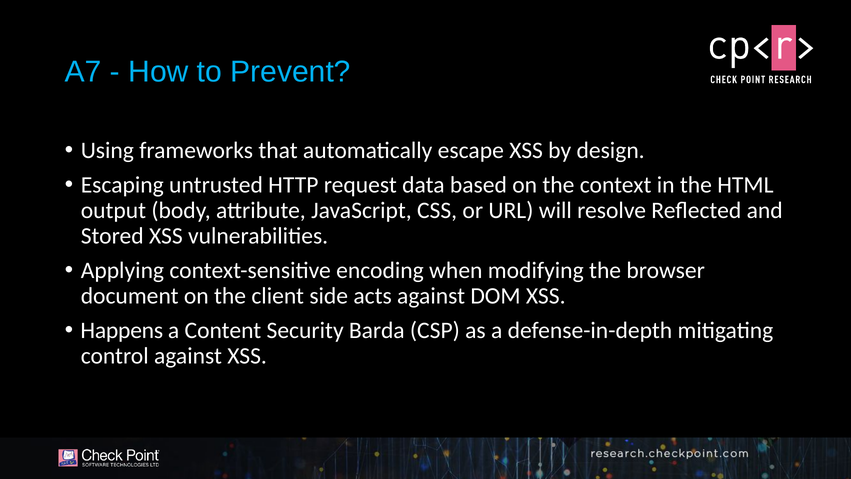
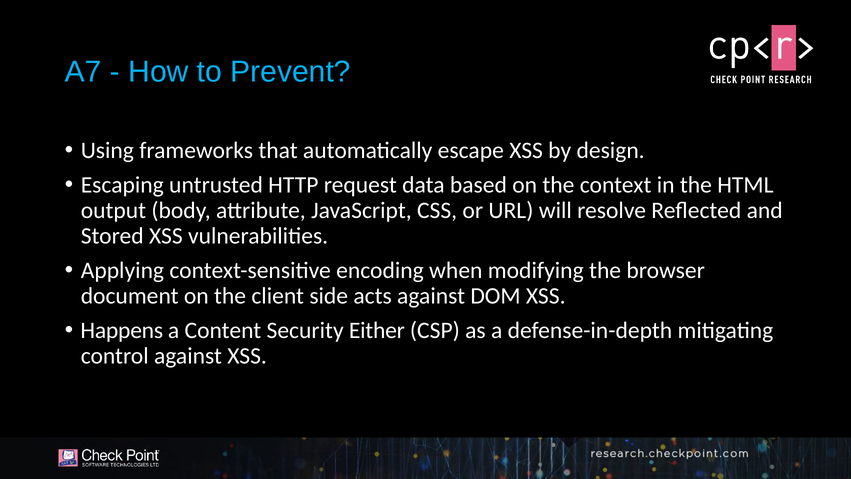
Barda: Barda -> Either
